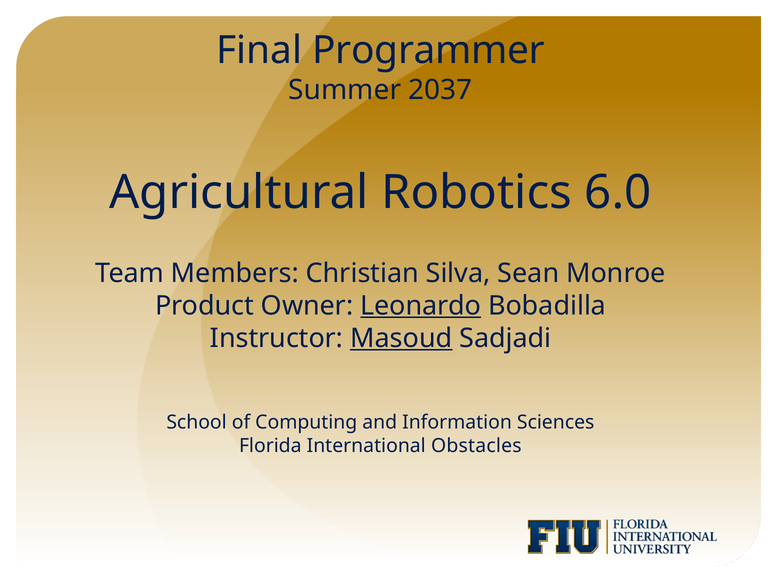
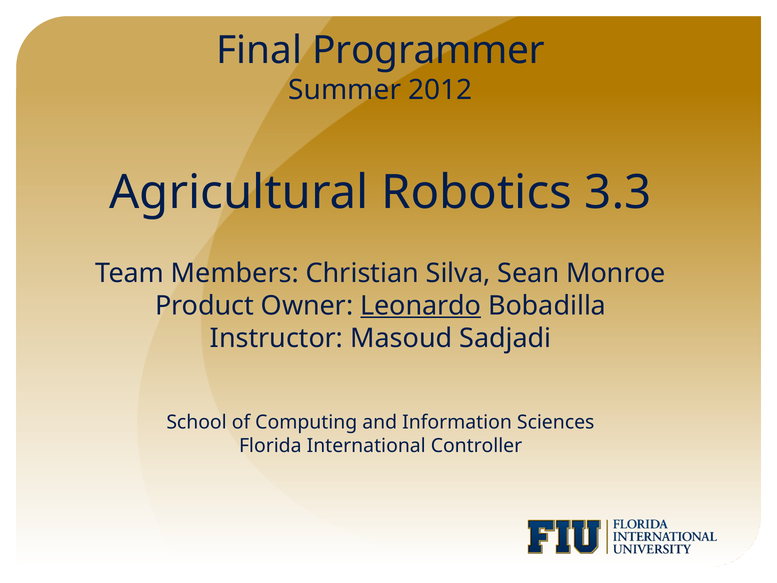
2037: 2037 -> 2012
6.0: 6.0 -> 3.3
Masoud underline: present -> none
Obstacles: Obstacles -> Controller
